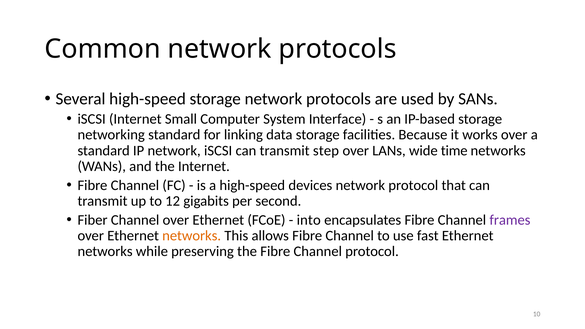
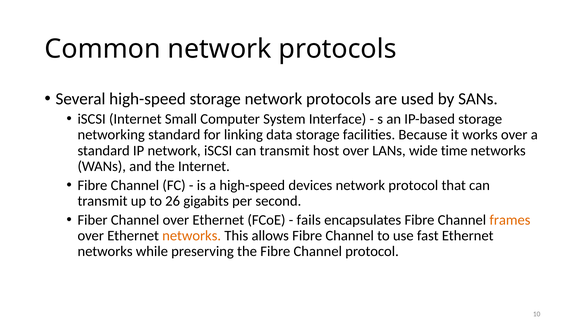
step: step -> host
12: 12 -> 26
into: into -> fails
frames colour: purple -> orange
